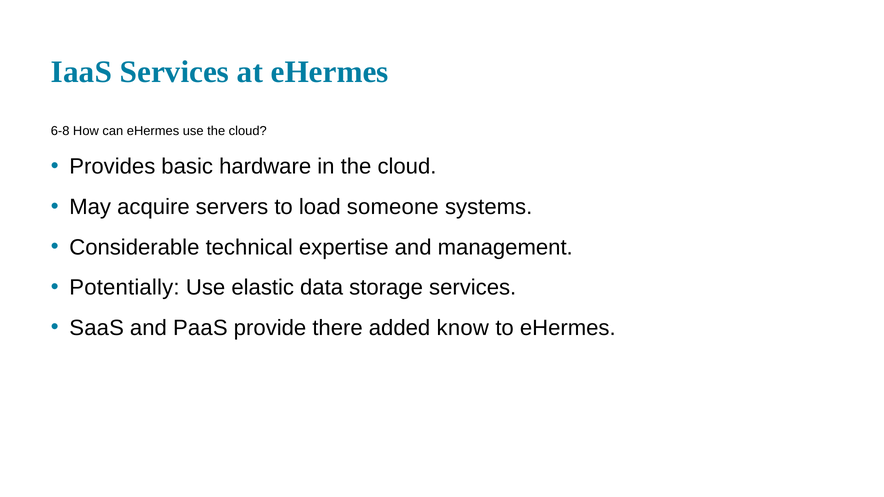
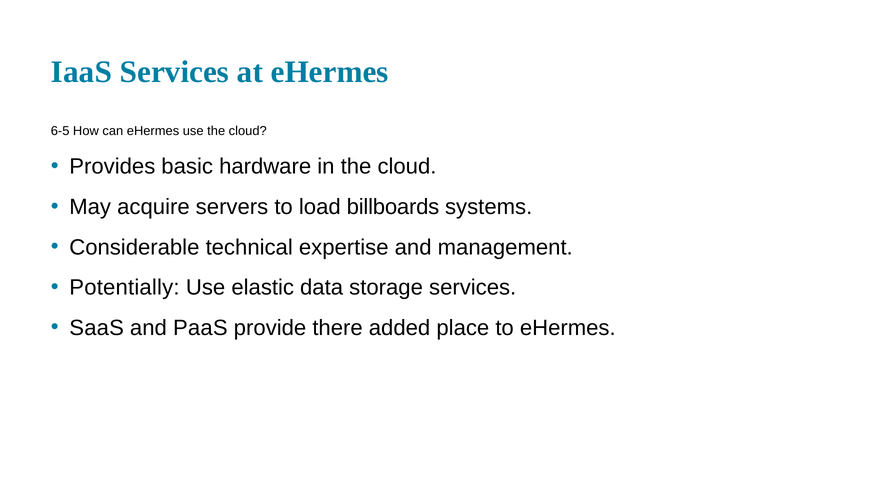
6-8: 6-8 -> 6-5
someone: someone -> billboards
know: know -> place
